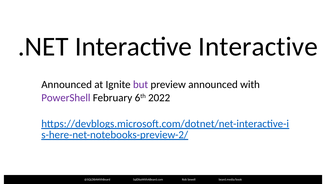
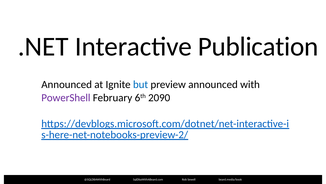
Interactive Interactive: Interactive -> Publication
but colour: purple -> blue
2022: 2022 -> 2090
